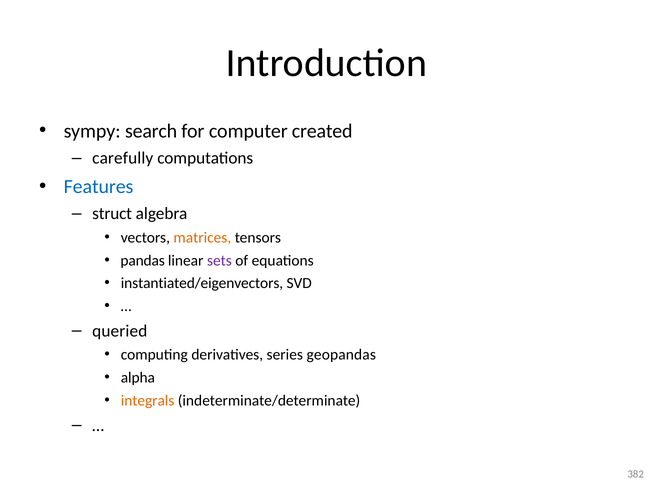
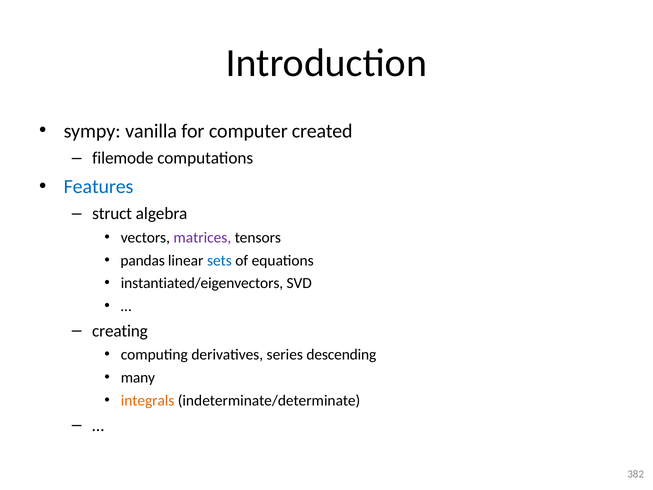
search: search -> vanilla
carefully: carefully -> filemode
matrices colour: orange -> purple
sets colour: purple -> blue
queried: queried -> creating
geopandas: geopandas -> descending
alpha: alpha -> many
